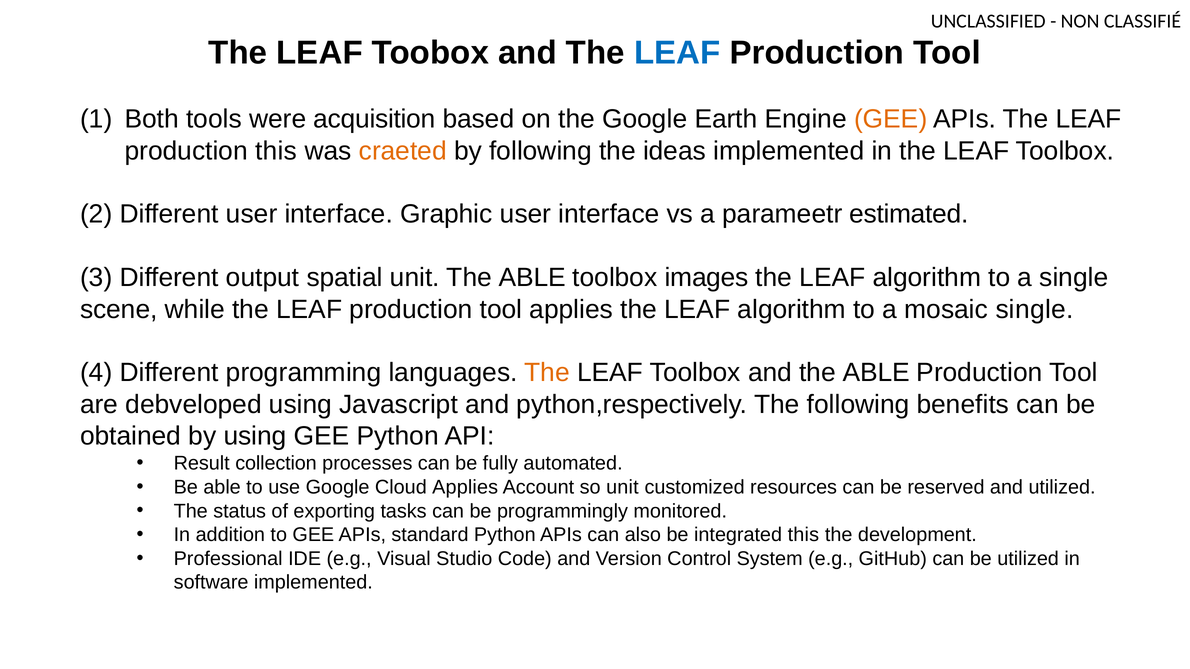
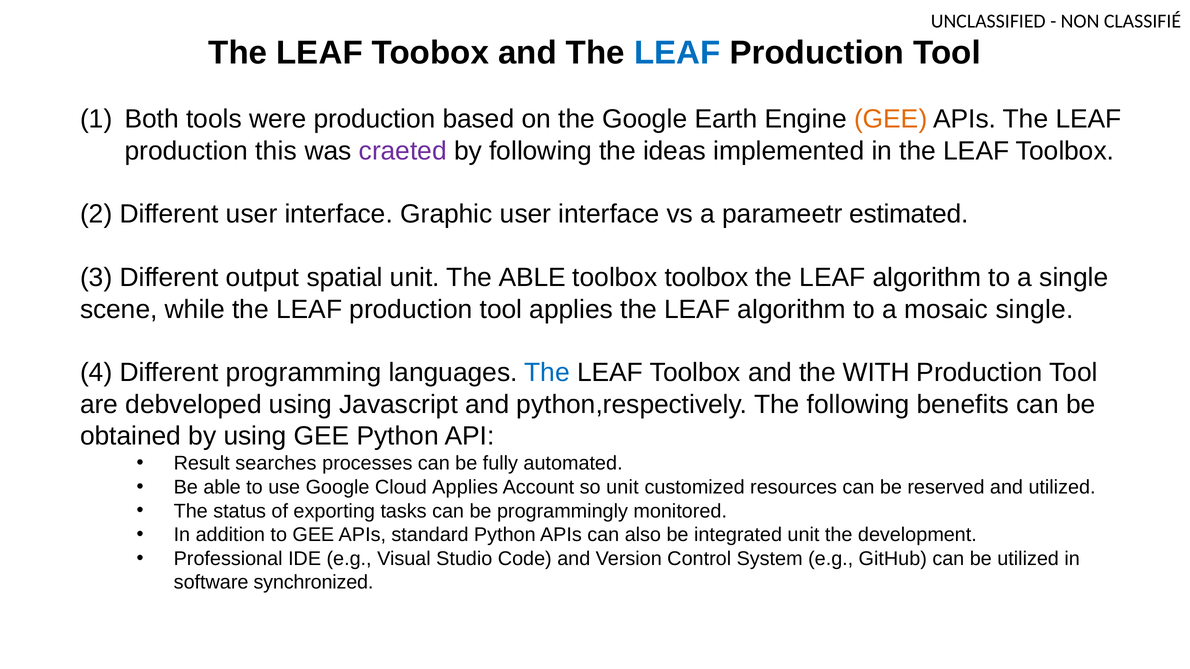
were acquisition: acquisition -> production
craeted colour: orange -> purple
toolbox images: images -> toolbox
The at (547, 373) colour: orange -> blue
and the ABLE: ABLE -> WITH
collection: collection -> searches
integrated this: this -> unit
software implemented: implemented -> synchronized
